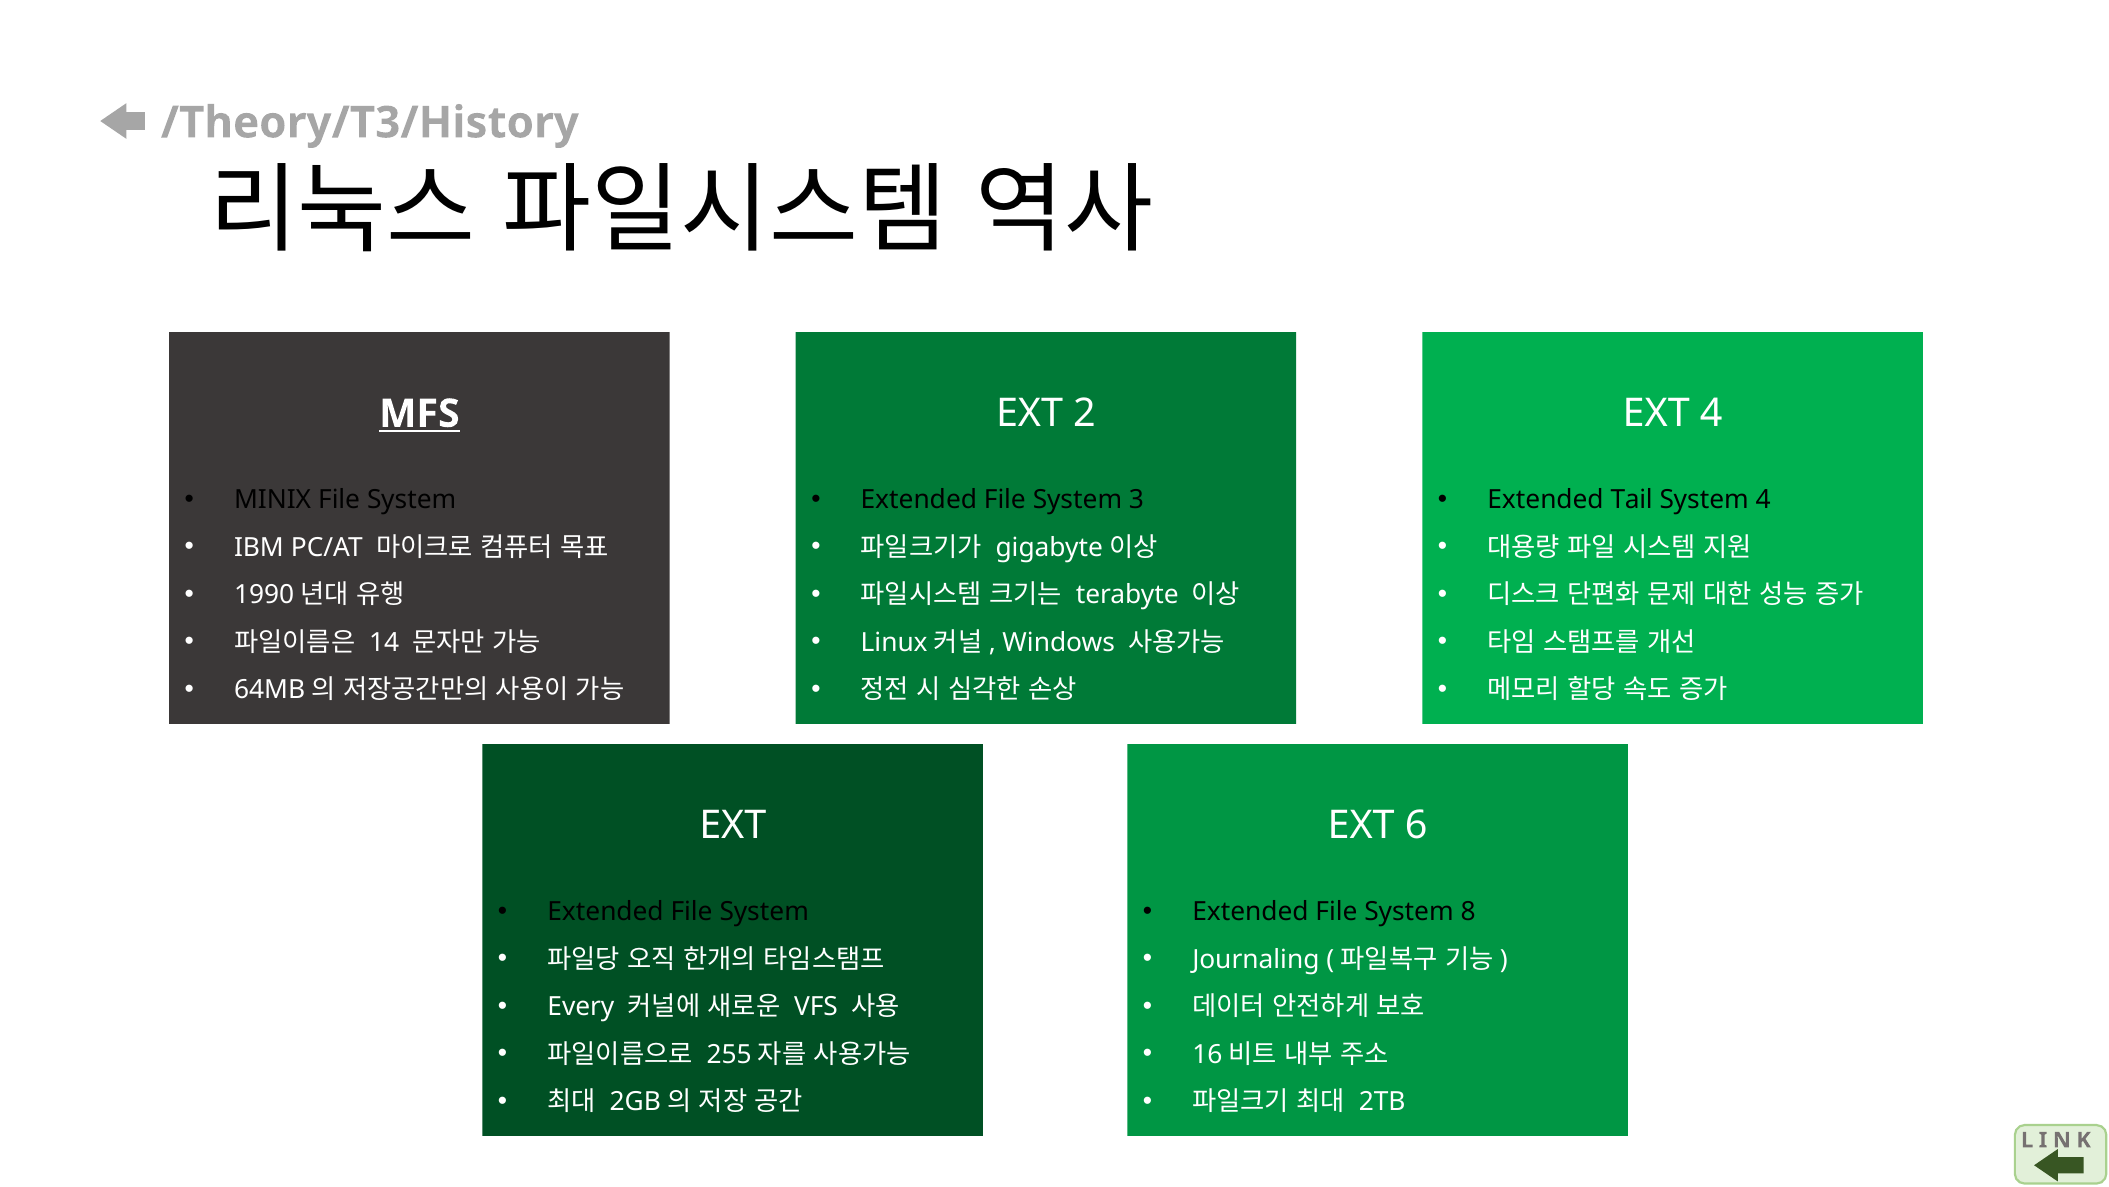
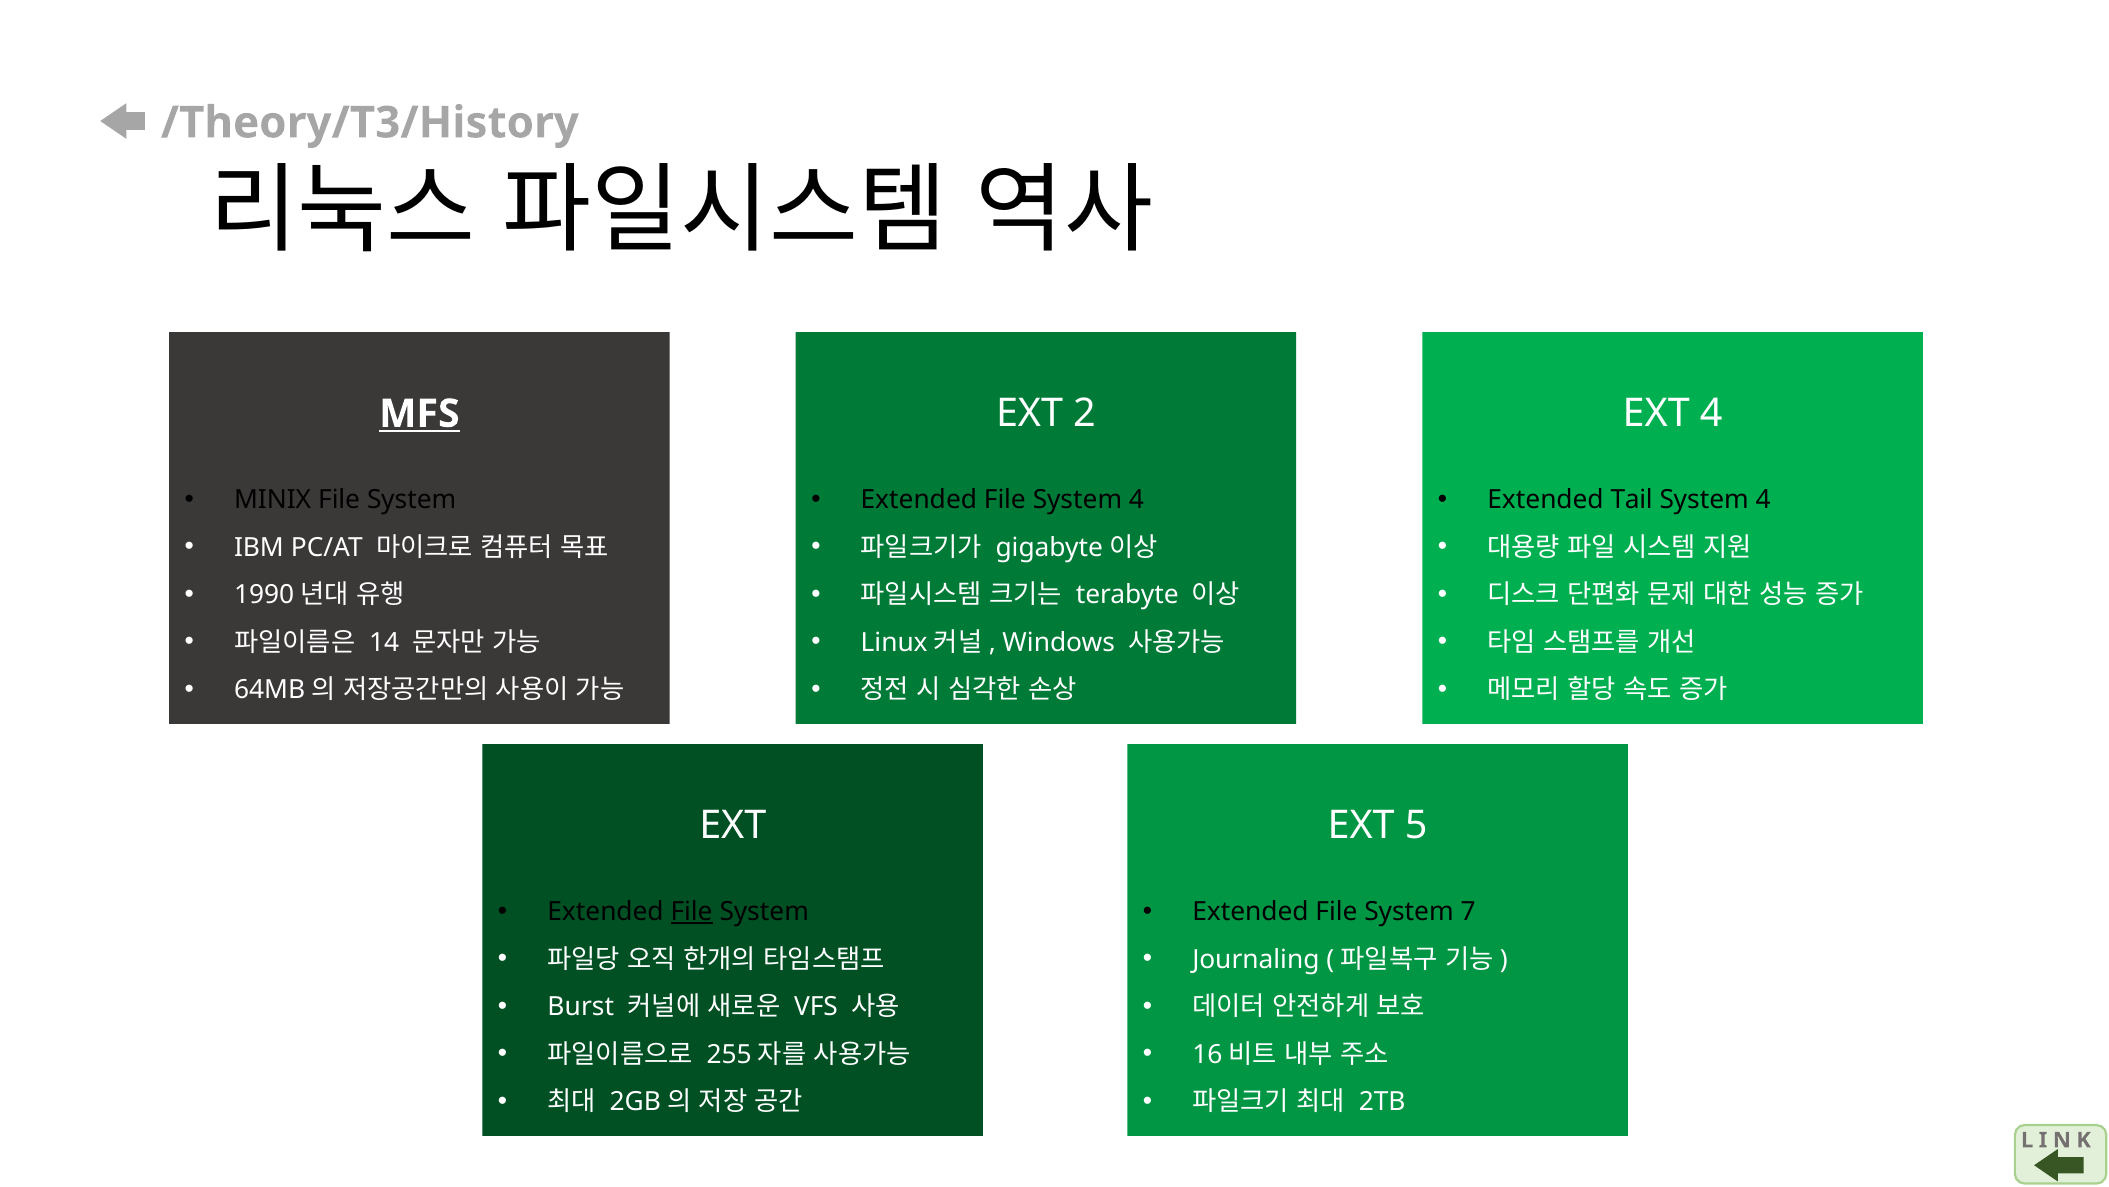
File System 3: 3 -> 4
6: 6 -> 5
File at (692, 911) underline: none -> present
8: 8 -> 7
Every: Every -> Burst
